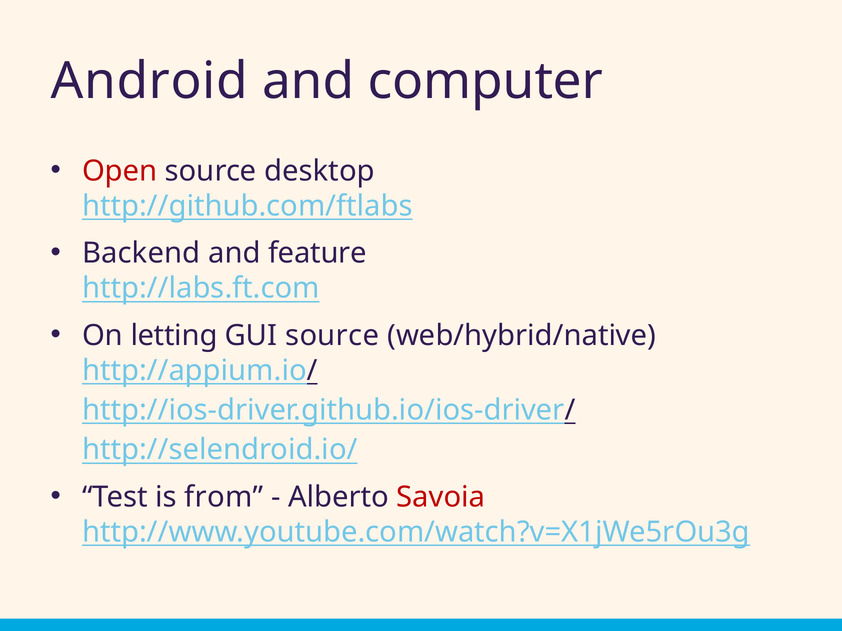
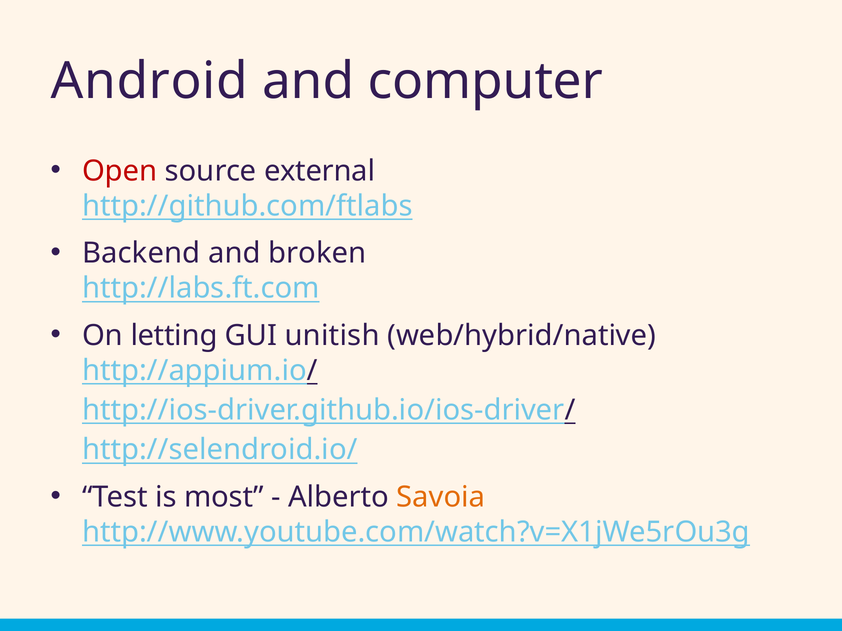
desktop: desktop -> external
feature: feature -> broken
GUI source: source -> unitish
from: from -> most
Savoia colour: red -> orange
